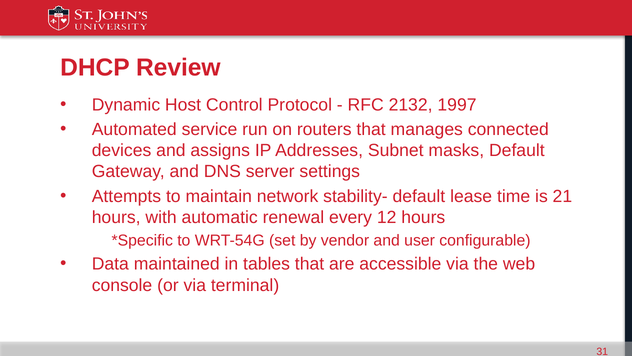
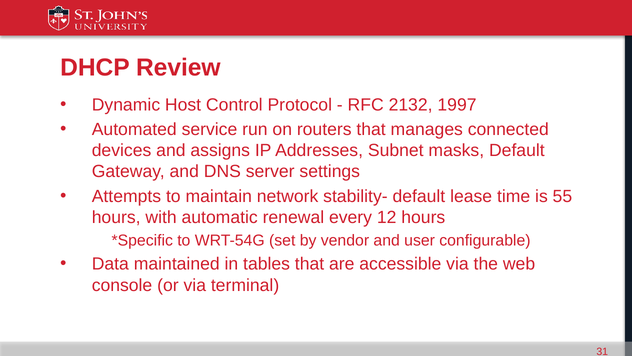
21: 21 -> 55
